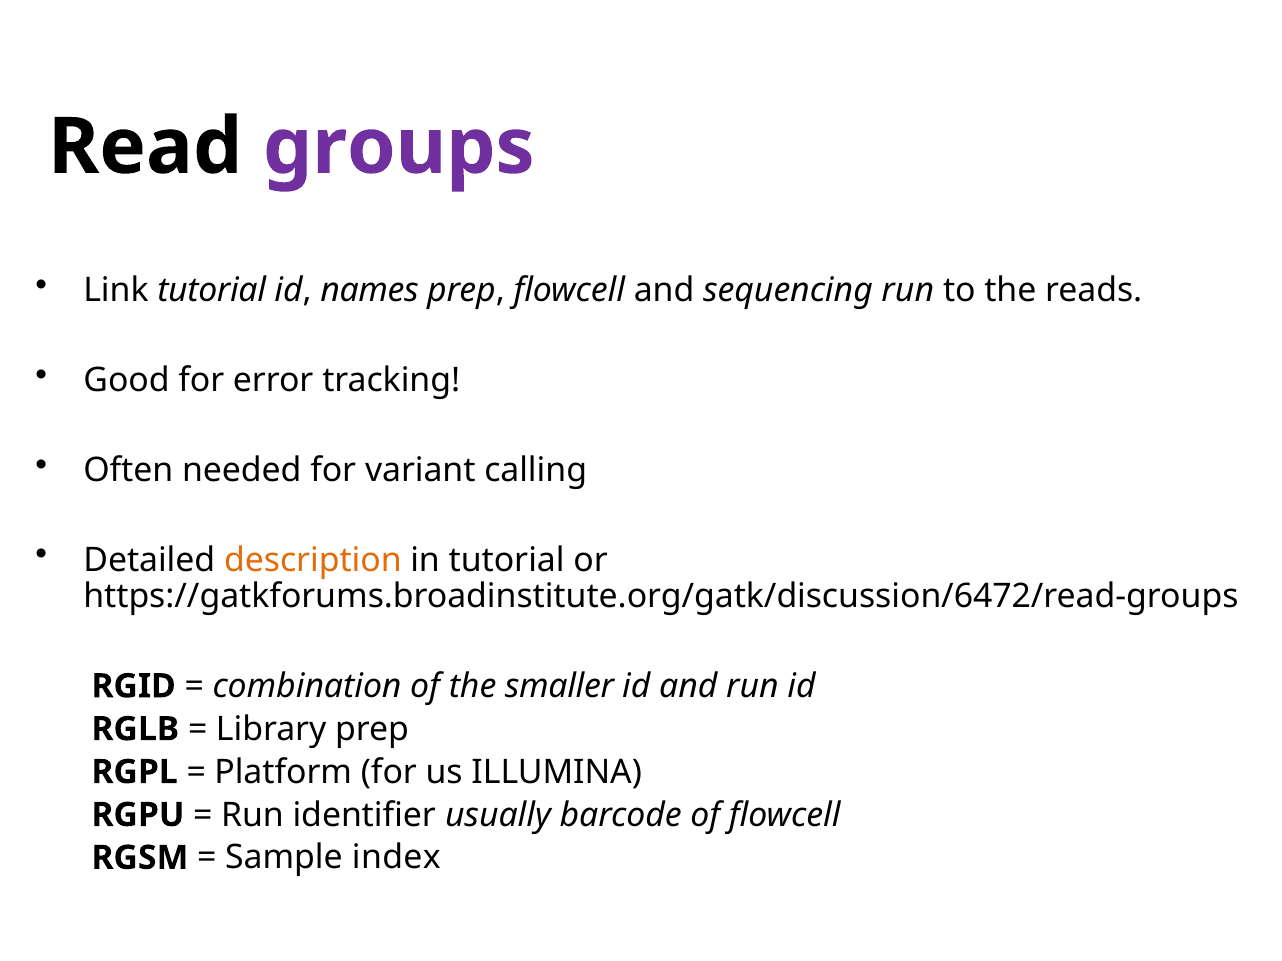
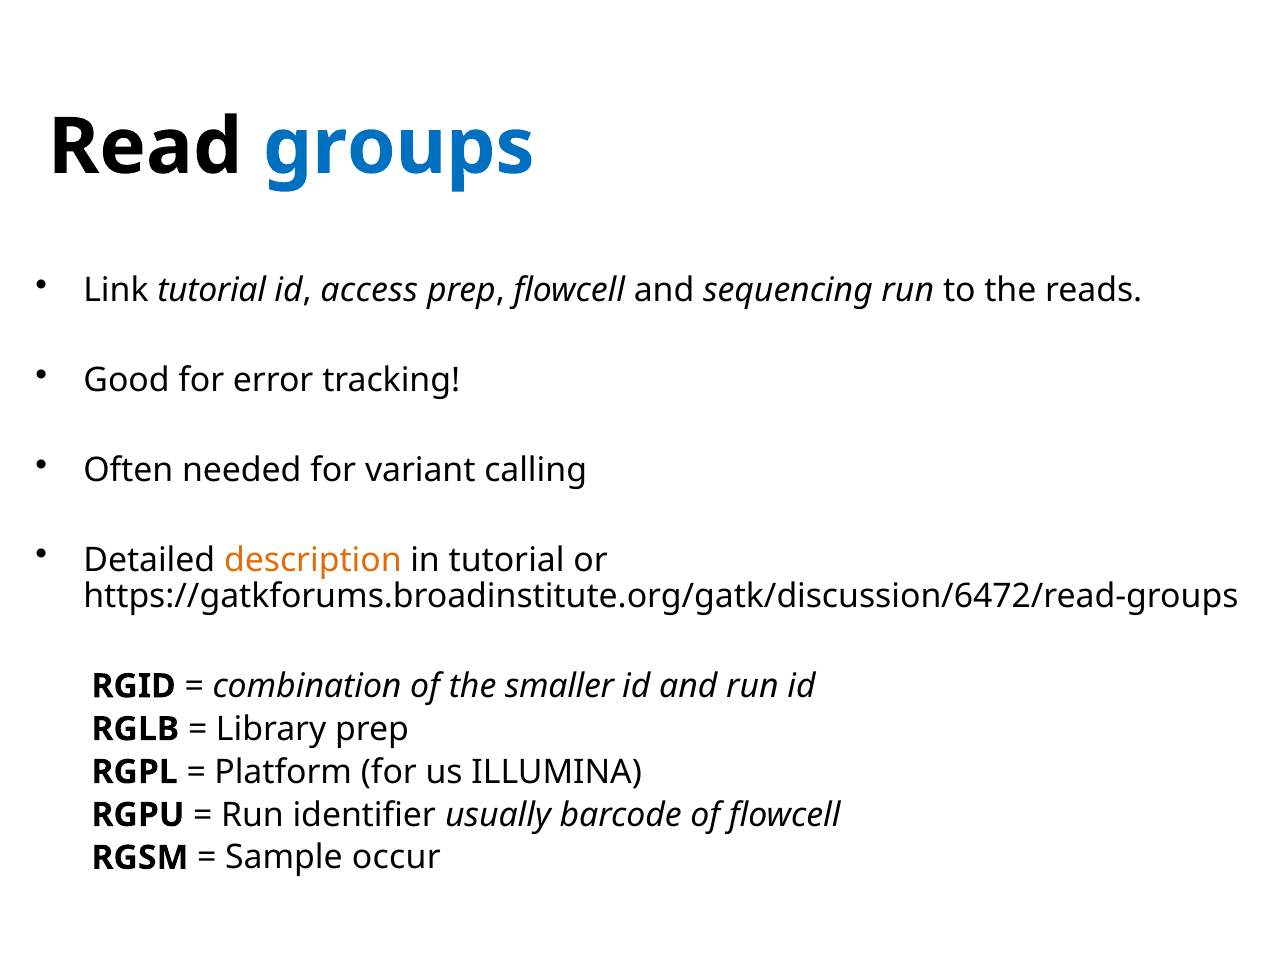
groups colour: purple -> blue
names: names -> access
index: index -> occur
